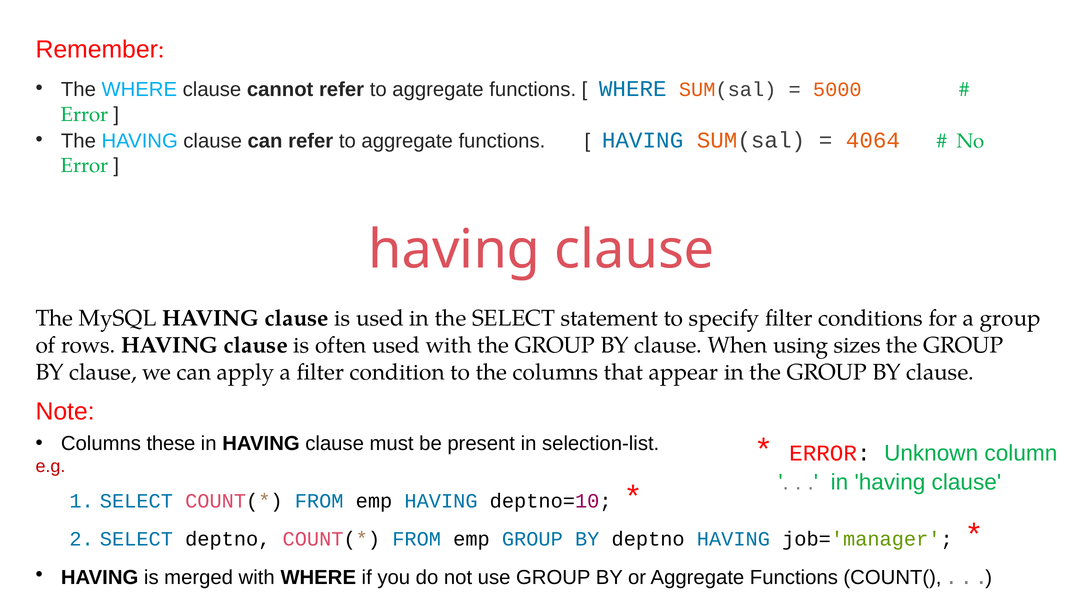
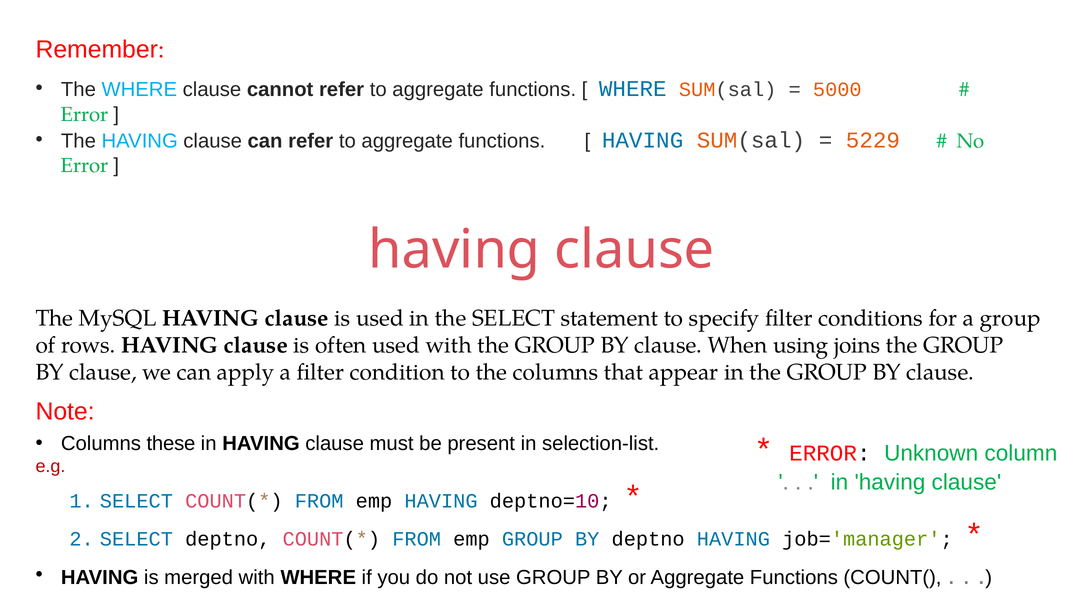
4064: 4064 -> 5229
sizes: sizes -> joins
